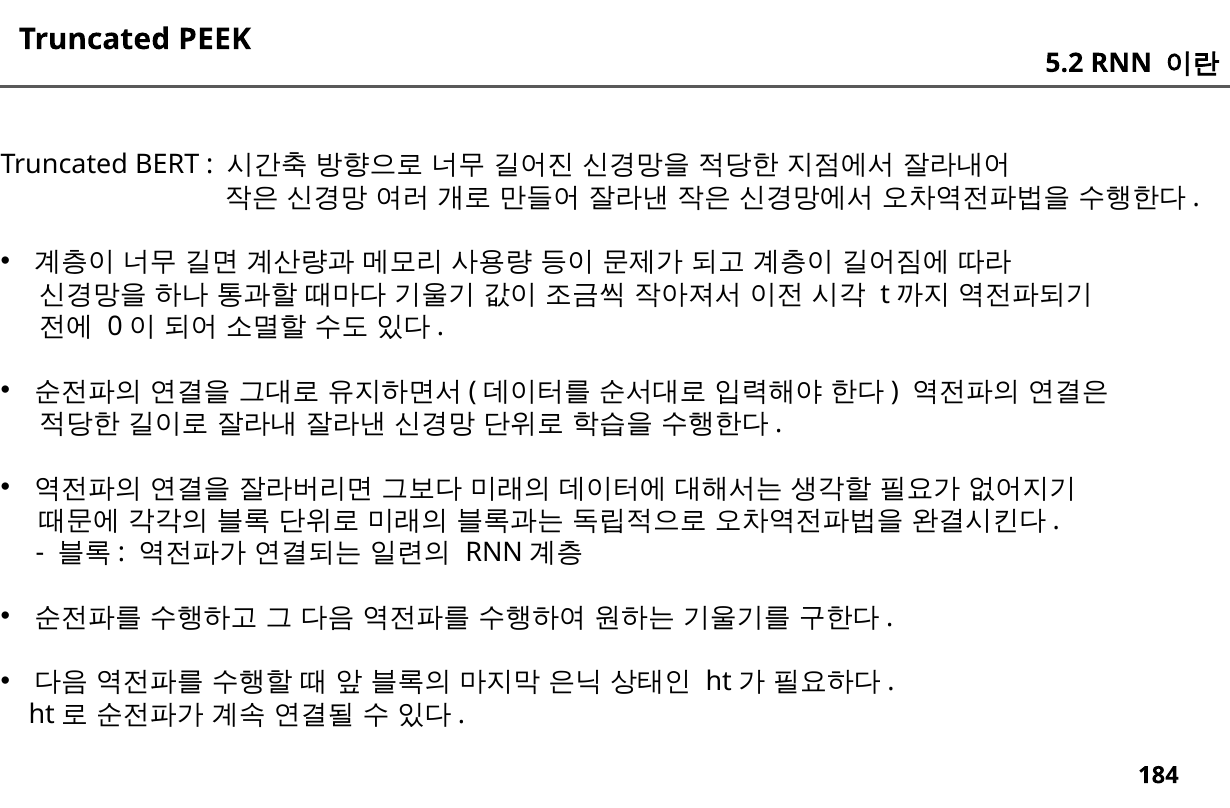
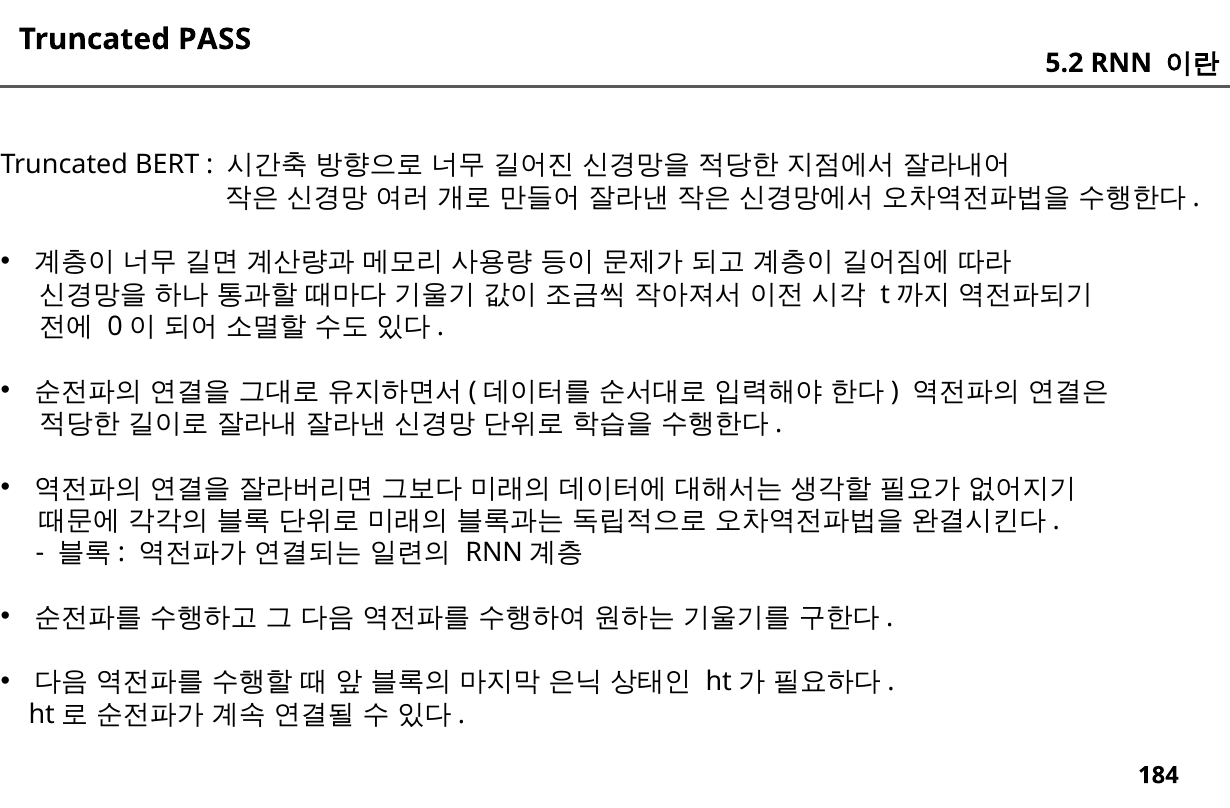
PEEK: PEEK -> PASS
